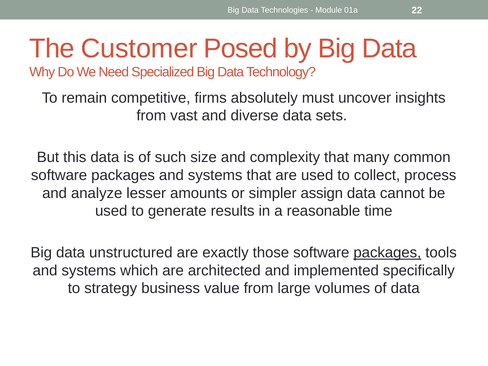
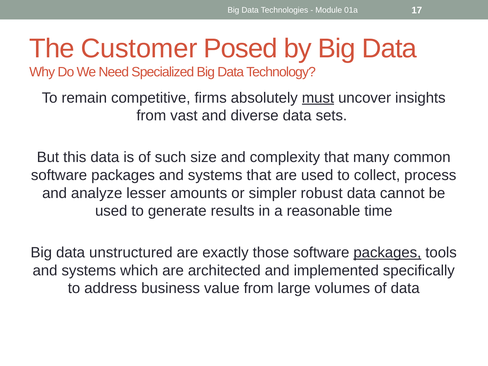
22: 22 -> 17
must underline: none -> present
assign: assign -> robust
strategy: strategy -> address
